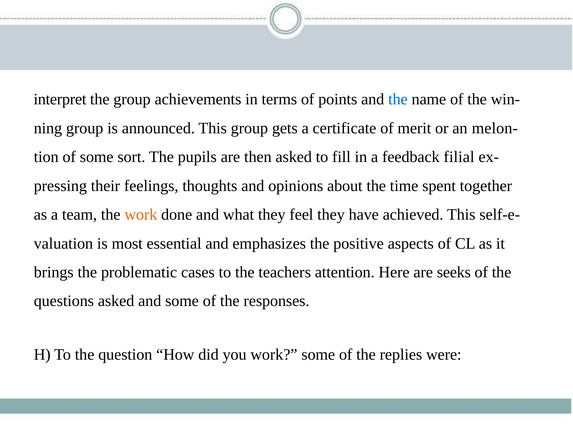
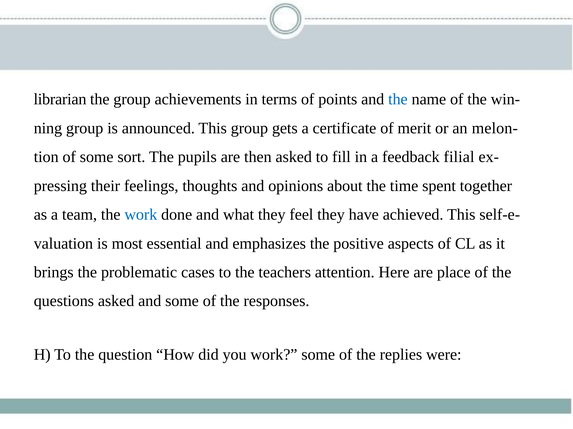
interpret: interpret -> librarian
work at (141, 214) colour: orange -> blue
seeks: seeks -> place
